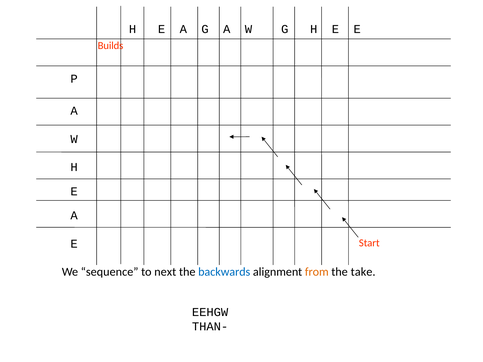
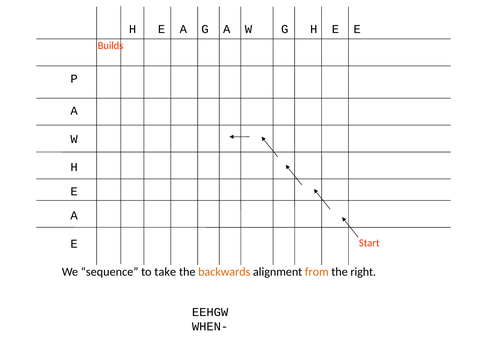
next: next -> take
backwards colour: blue -> orange
take: take -> right
THAN-: THAN- -> WHEN-
